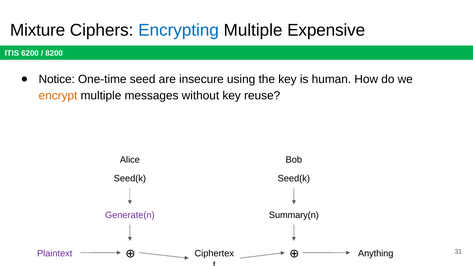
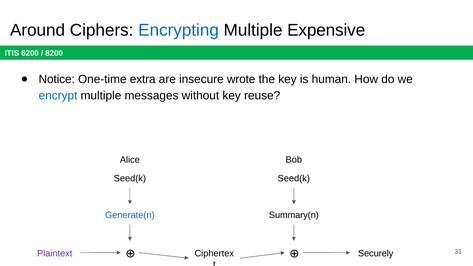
Mixture: Mixture -> Around
seed: seed -> extra
using: using -> wrote
encrypt colour: orange -> blue
Generate(n colour: purple -> blue
Anything: Anything -> Securely
